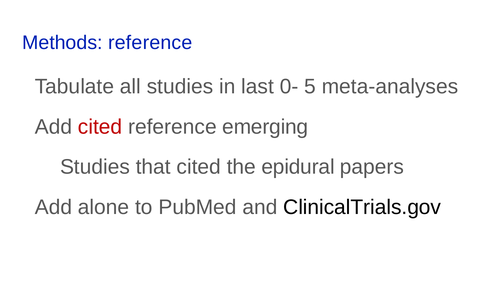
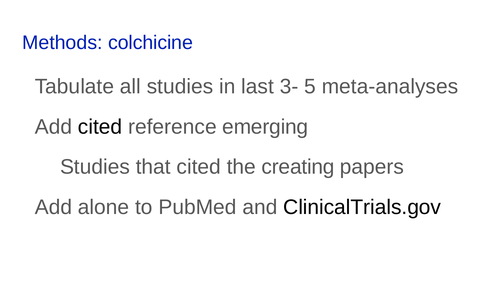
Methods reference: reference -> colchicine
0-: 0- -> 3-
cited at (100, 127) colour: red -> black
epidural: epidural -> creating
